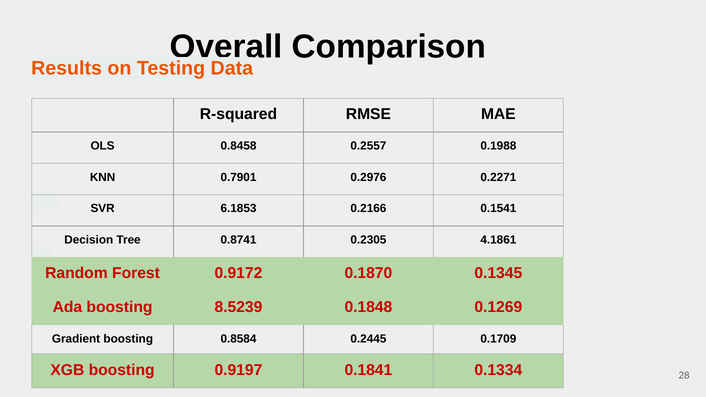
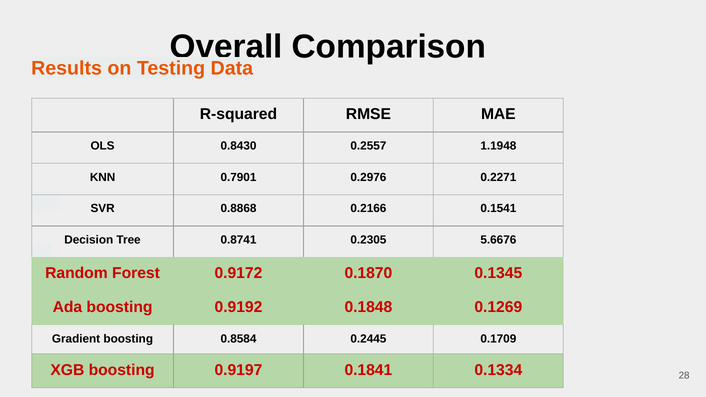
0.8458: 0.8458 -> 0.8430
0.1988: 0.1988 -> 1.1948
6.1853: 6.1853 -> 0.8868
4.1861: 4.1861 -> 5.6676
8.5239: 8.5239 -> 0.9192
